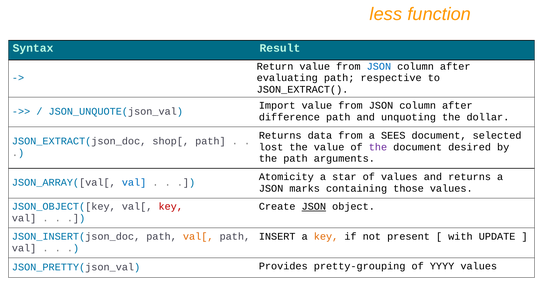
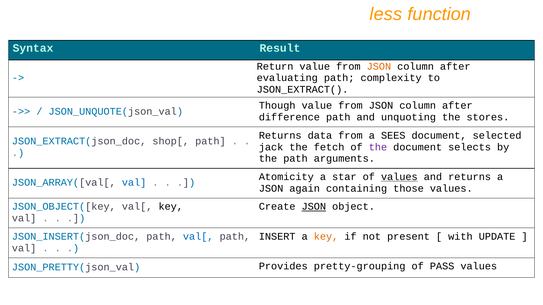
JSON at (379, 66) colour: blue -> orange
respective: respective -> complexity
Import: Import -> Though
dollar: dollar -> stores
lost: lost -> jack
the value: value -> fetch
desired: desired -> selects
values at (399, 177) underline: none -> present
marks: marks -> again
key at (171, 207) colour: red -> black
val[ at (198, 237) colour: orange -> blue
YYYY: YYYY -> PASS
